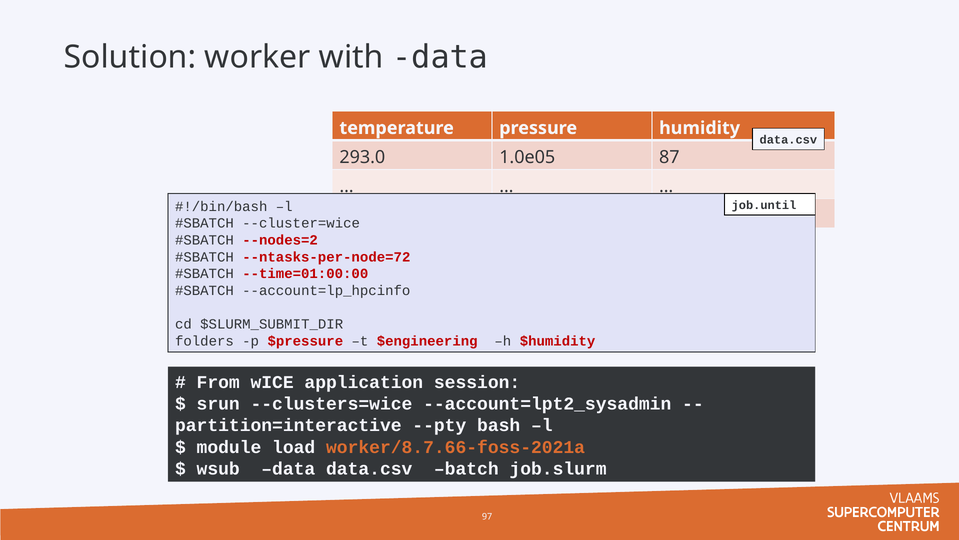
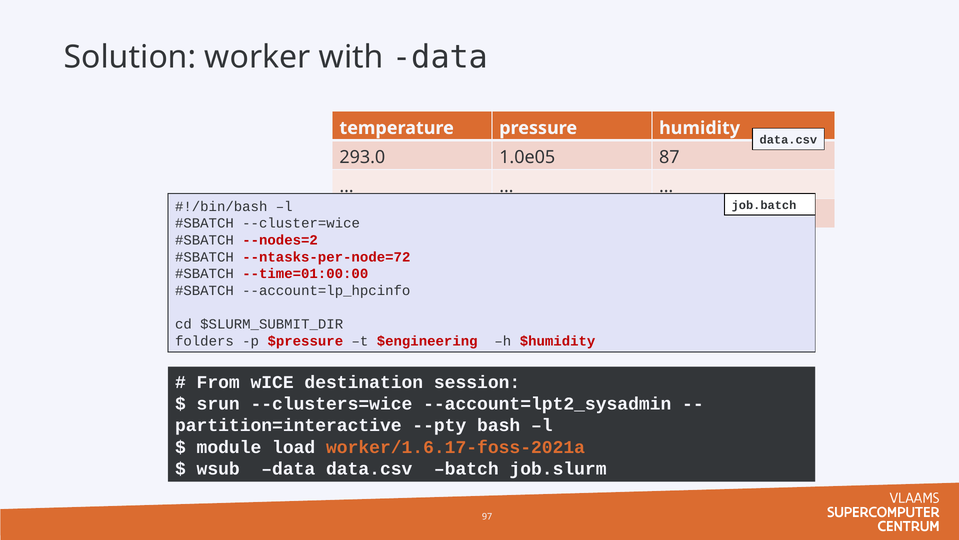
job.until: job.until -> job.batch
application: application -> destination
worker/8.7.66-foss-2021a: worker/8.7.66-foss-2021a -> worker/1.6.17-foss-2021a
